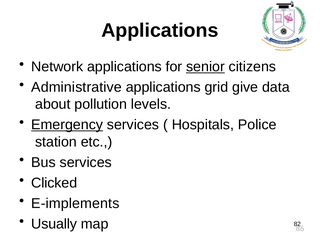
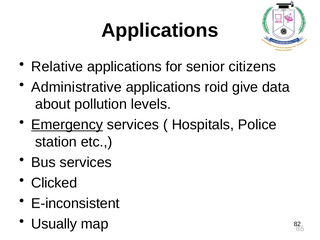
Network: Network -> Relative
senior underline: present -> none
grid: grid -> roid
E-implements: E-implements -> E-inconsistent
